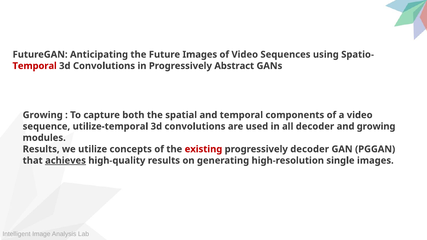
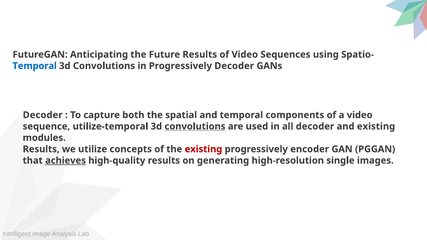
Future Images: Images -> Results
Temporal at (35, 66) colour: red -> blue
Progressively Abstract: Abstract -> Decoder
Growing at (43, 115): Growing -> Decoder
convolutions at (195, 126) underline: none -> present
and growing: growing -> existing
progressively decoder: decoder -> encoder
